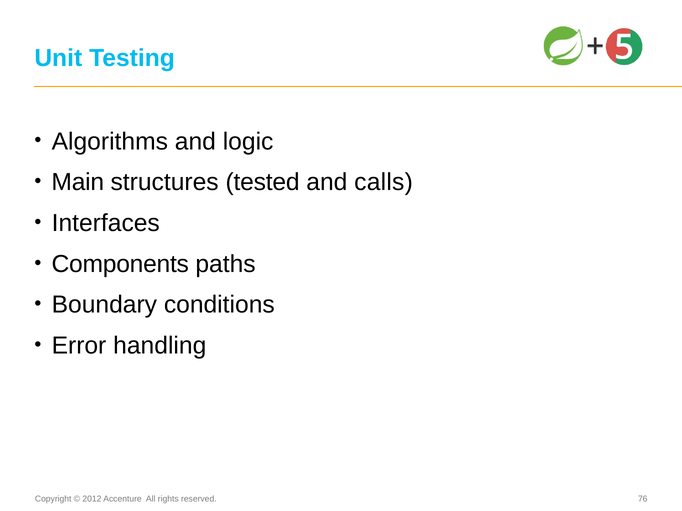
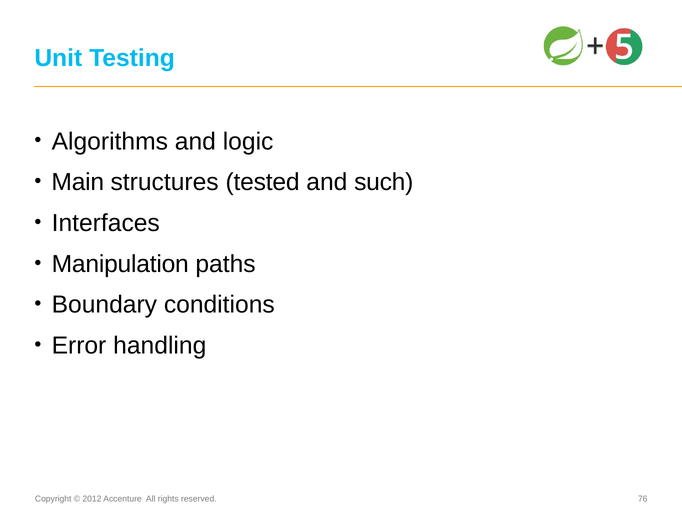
calls: calls -> such
Components: Components -> Manipulation
